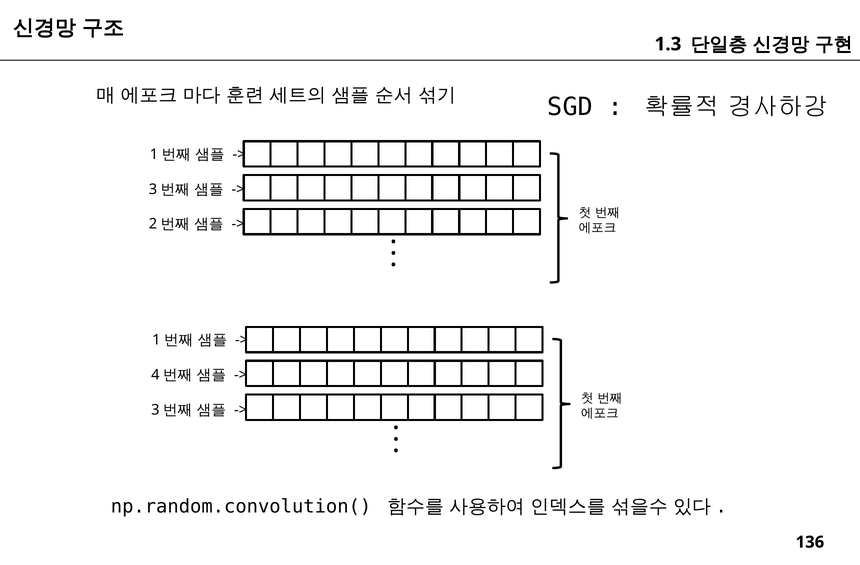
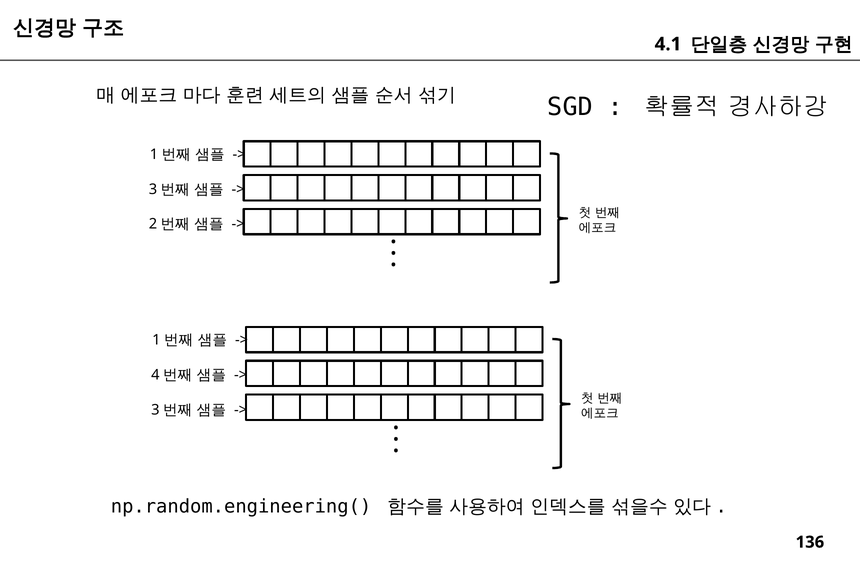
1.3: 1.3 -> 4.1
np.random.convolution(: np.random.convolution( -> np.random.engineering(
